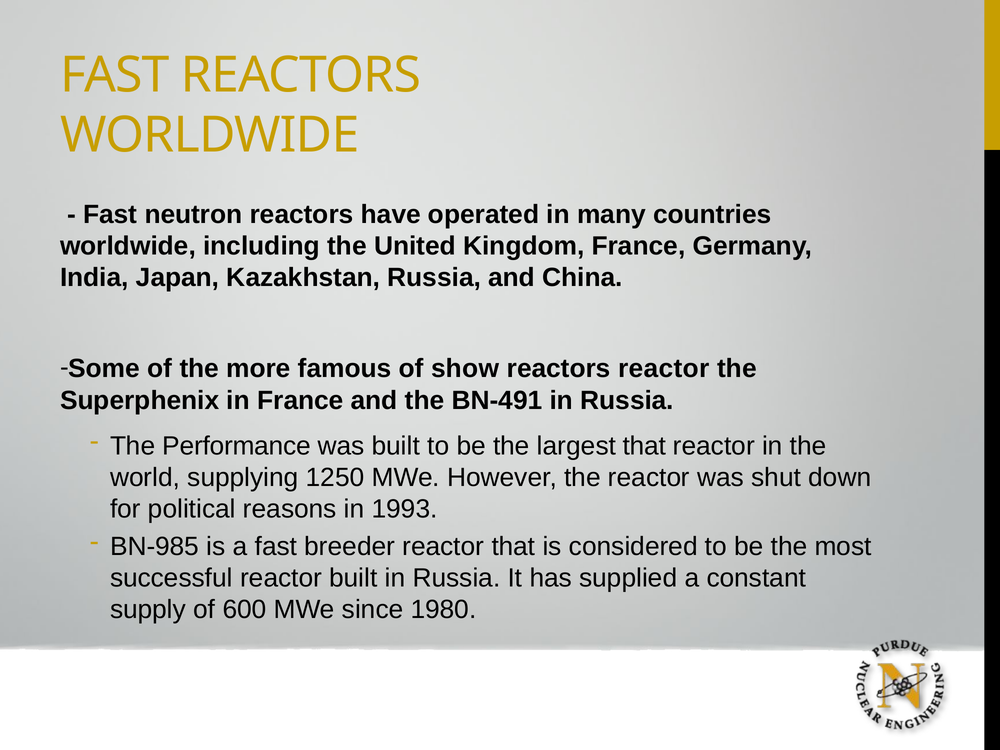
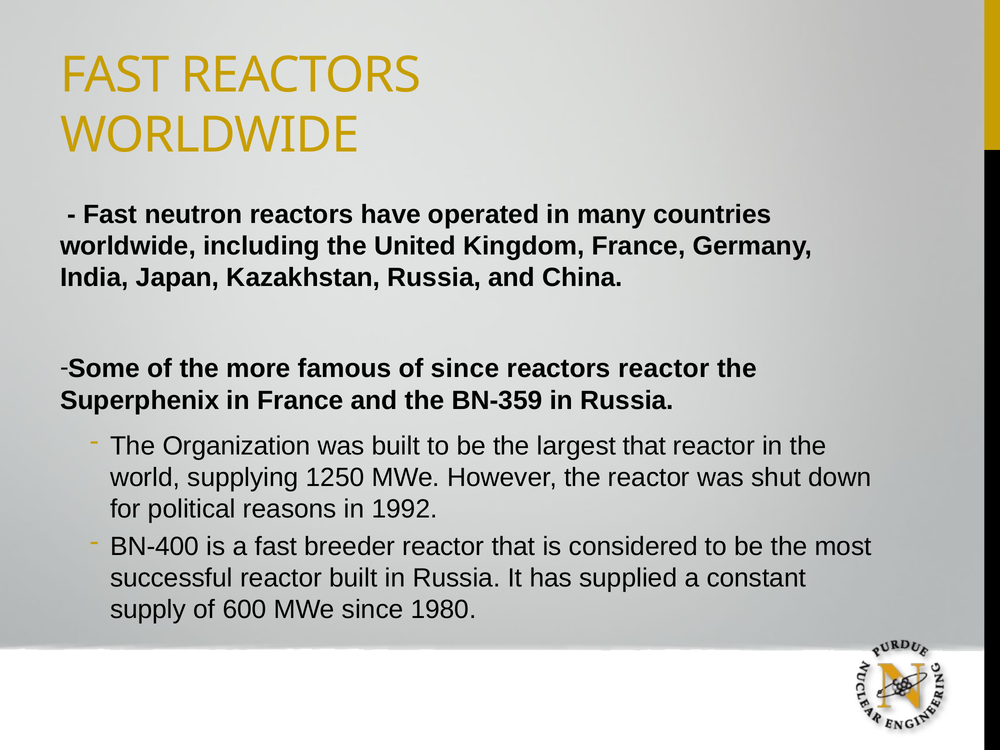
of show: show -> since
BN-491: BN-491 -> BN-359
Performance: Performance -> Organization
1993: 1993 -> 1992
BN-985: BN-985 -> BN-400
